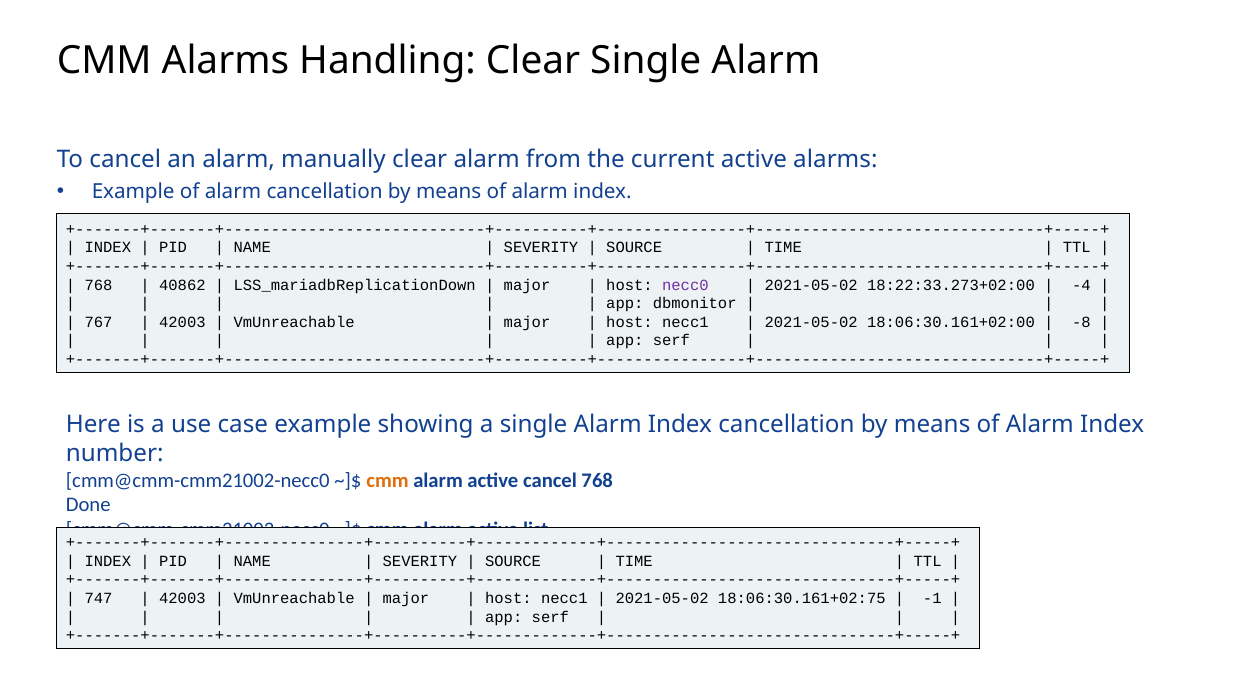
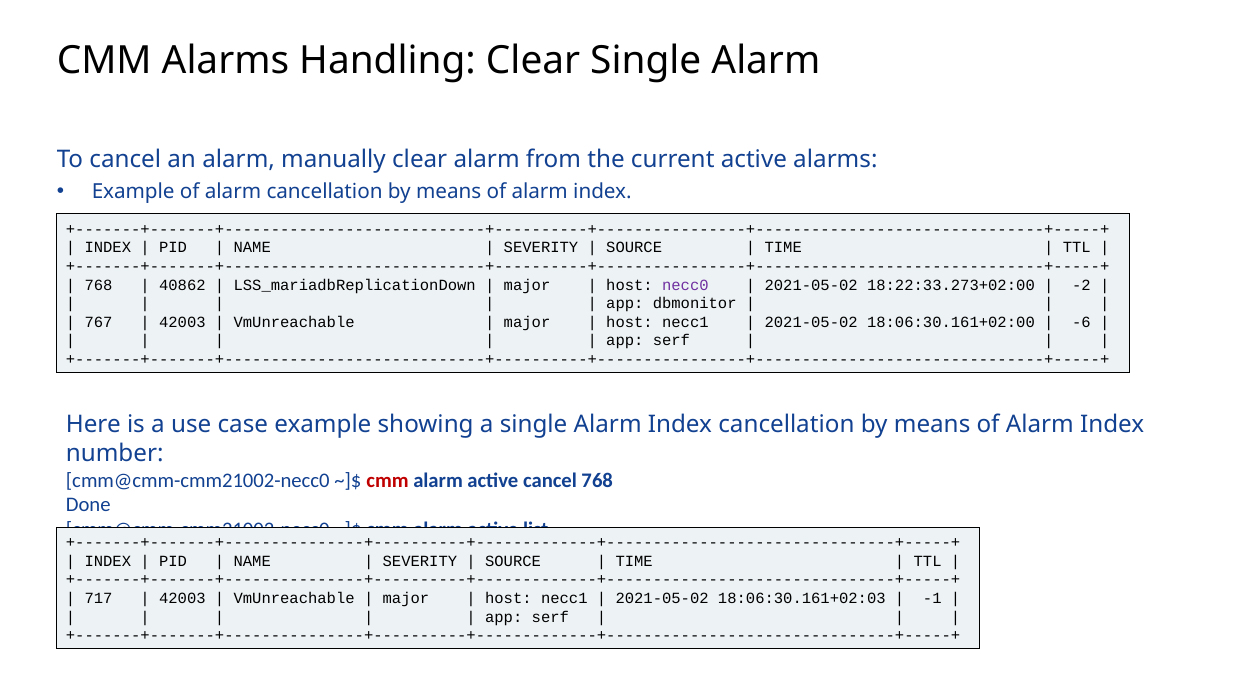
-4: -4 -> -2
-8: -8 -> -6
cmm at (388, 480) colour: orange -> red
747: 747 -> 717
18:06:30.161+02:75: 18:06:30.161+02:75 -> 18:06:30.161+02:03
